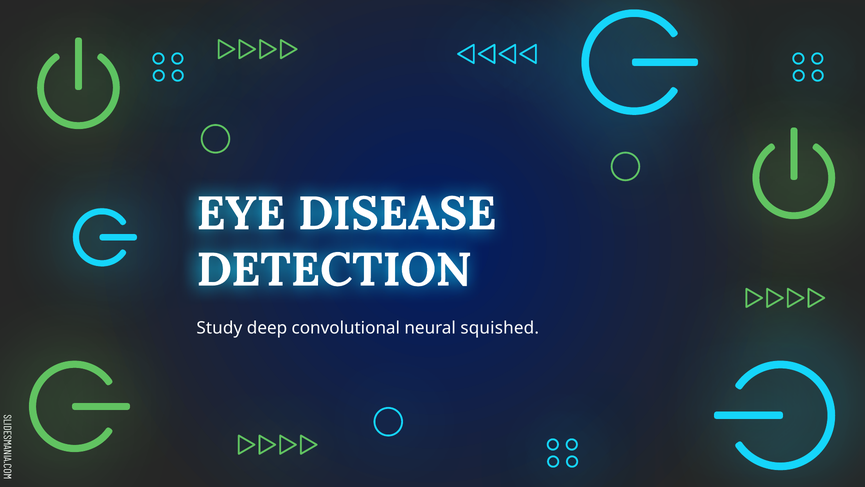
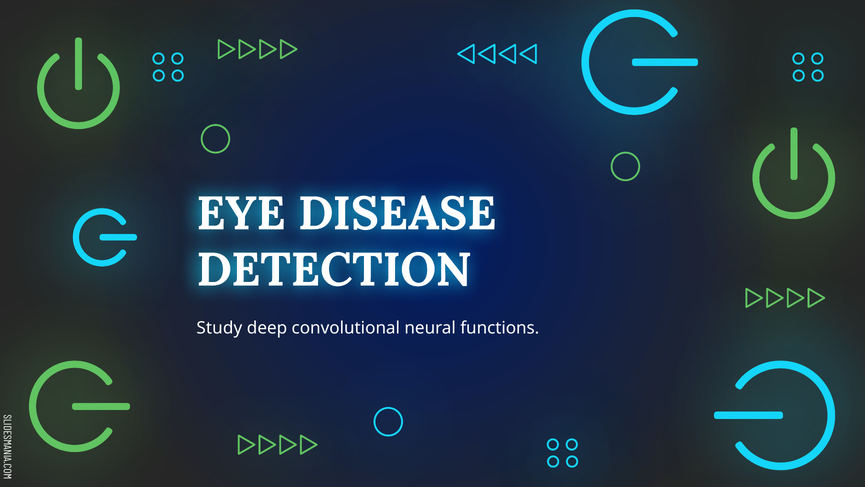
squished: squished -> functions
